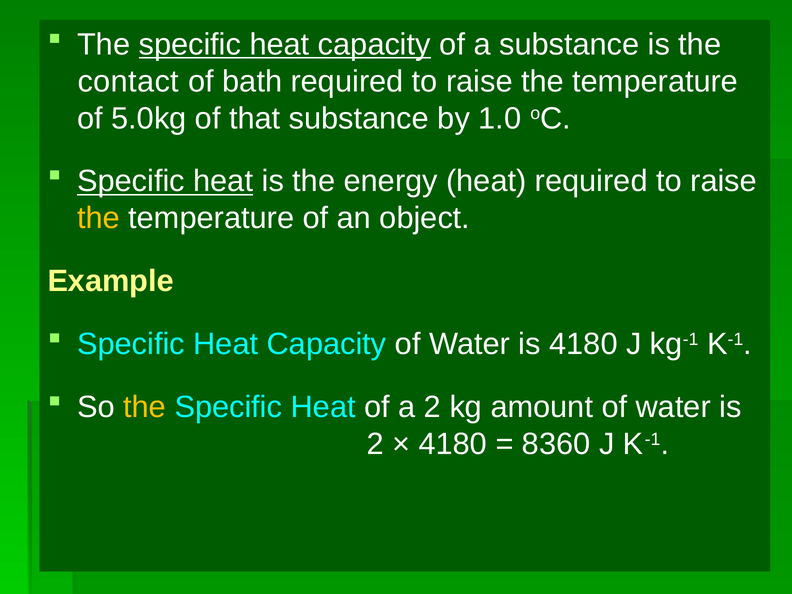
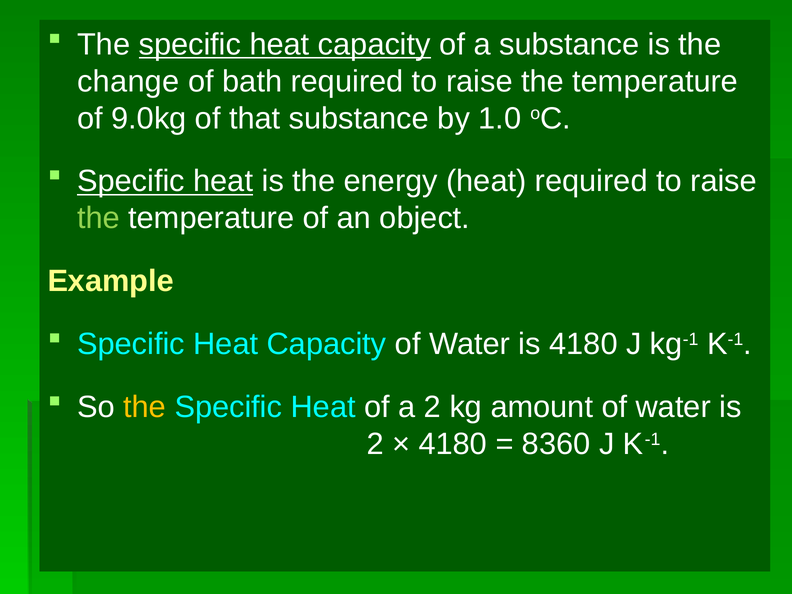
contact: contact -> change
5.0kg: 5.0kg -> 9.0kg
the at (99, 218) colour: yellow -> light green
